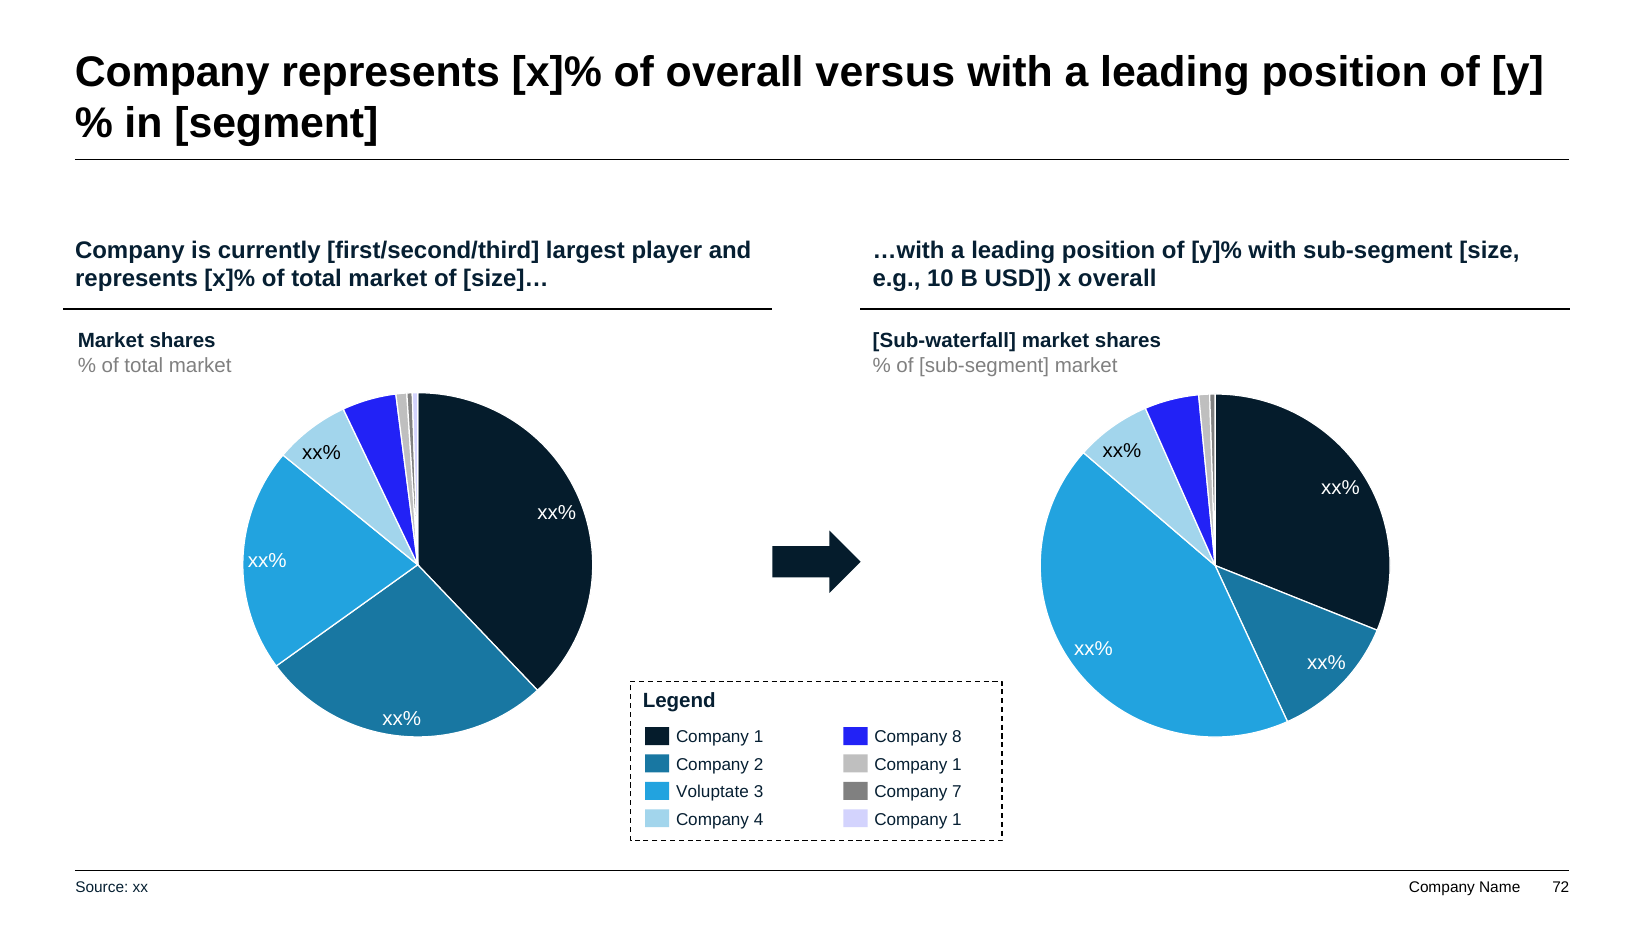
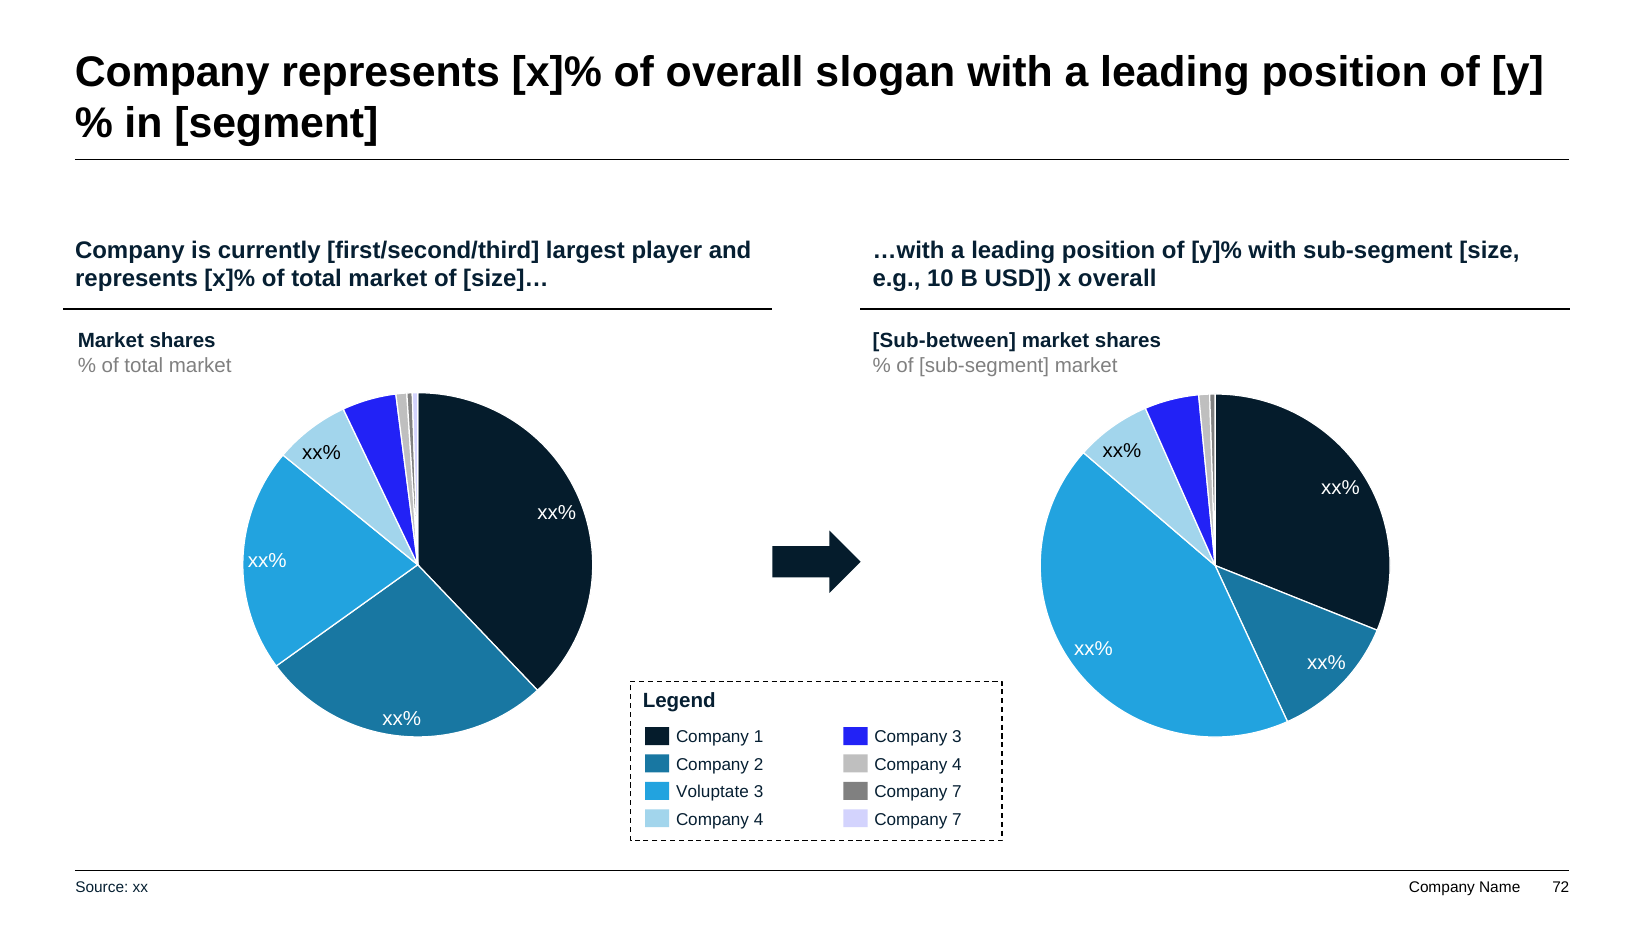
versus: versus -> slogan
Sub-waterfall: Sub-waterfall -> Sub-between
Company 8: 8 -> 3
1 at (957, 764): 1 -> 4
1 at (957, 819): 1 -> 7
